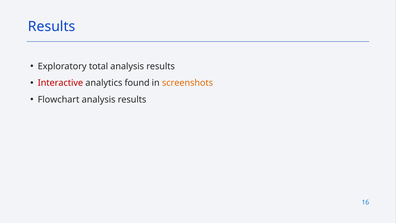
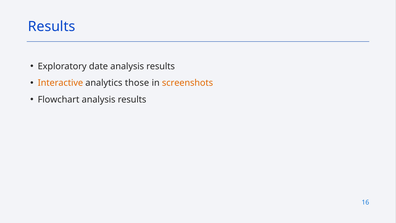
total: total -> date
Interactive colour: red -> orange
found: found -> those
